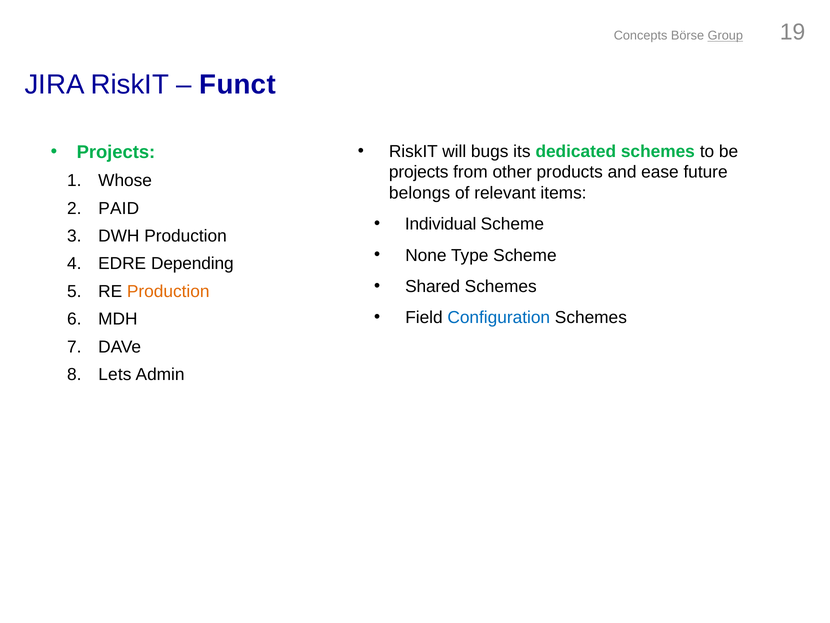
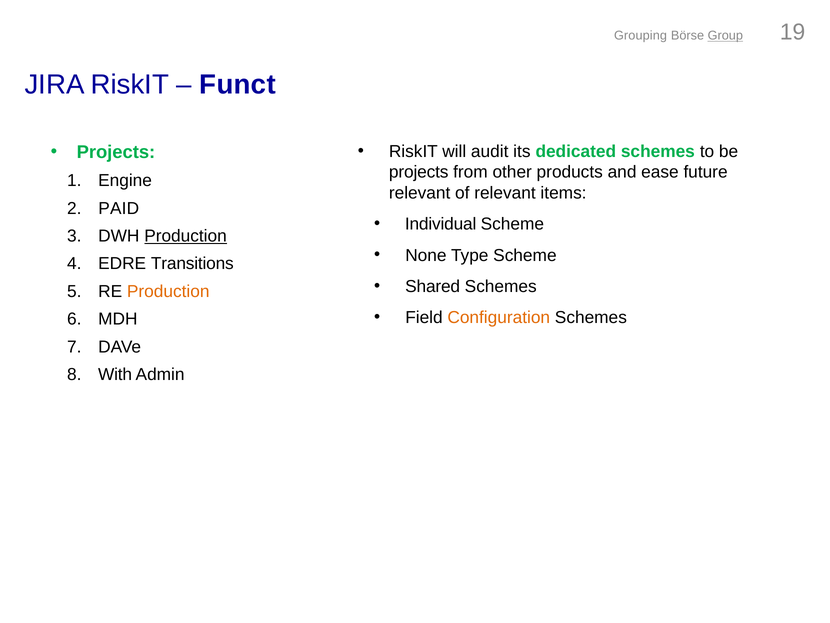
Concepts: Concepts -> Grouping
bugs: bugs -> audit
Whose: Whose -> Engine
belongs at (420, 193): belongs -> relevant
Production at (186, 236) underline: none -> present
Depending: Depending -> Transitions
Configuration colour: blue -> orange
Lets: Lets -> With
